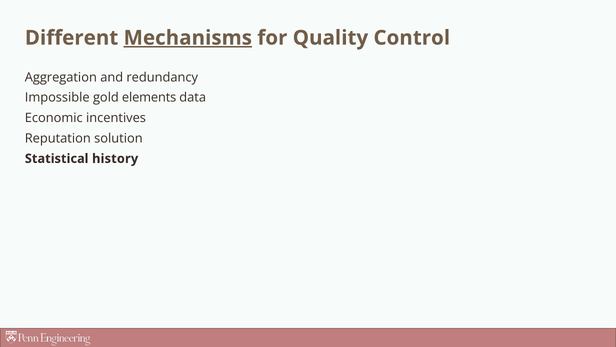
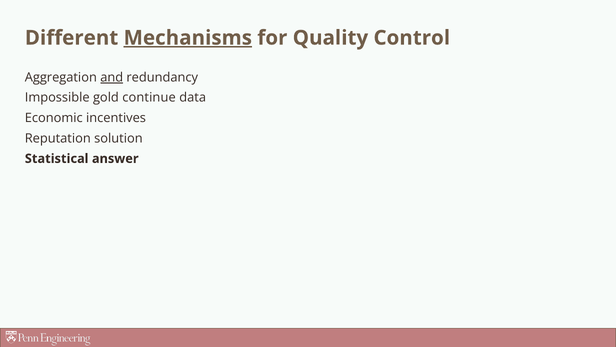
and underline: none -> present
elements: elements -> continue
history: history -> answer
